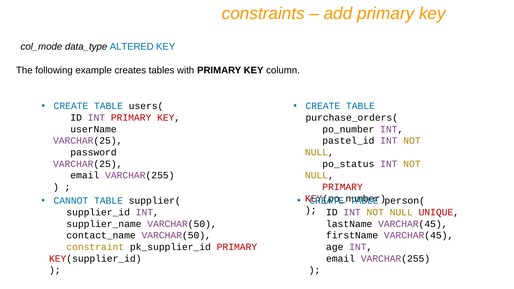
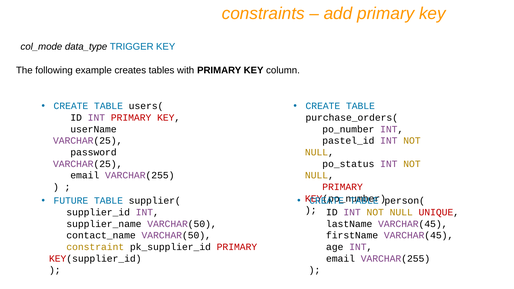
ALTERED: ALTERED -> TRIGGER
CANNOT: CANNOT -> FUTURE
